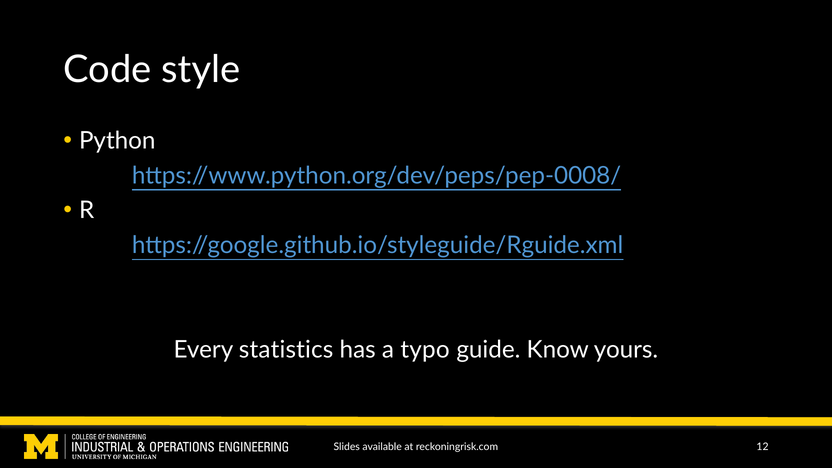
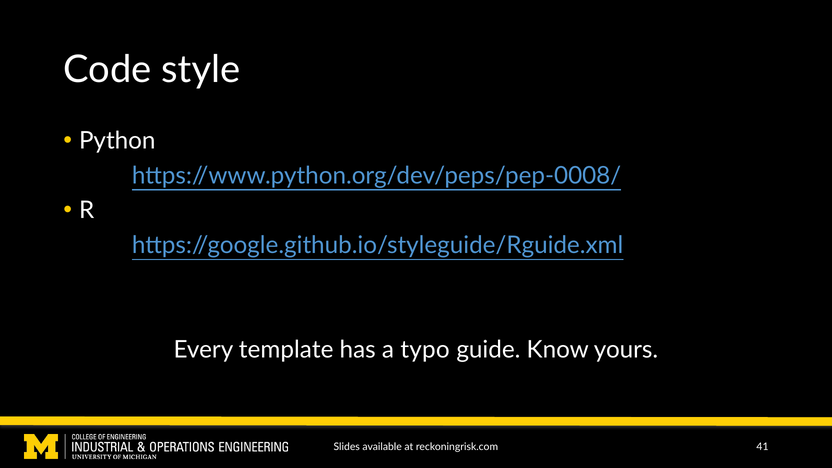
statistics: statistics -> template
12: 12 -> 41
